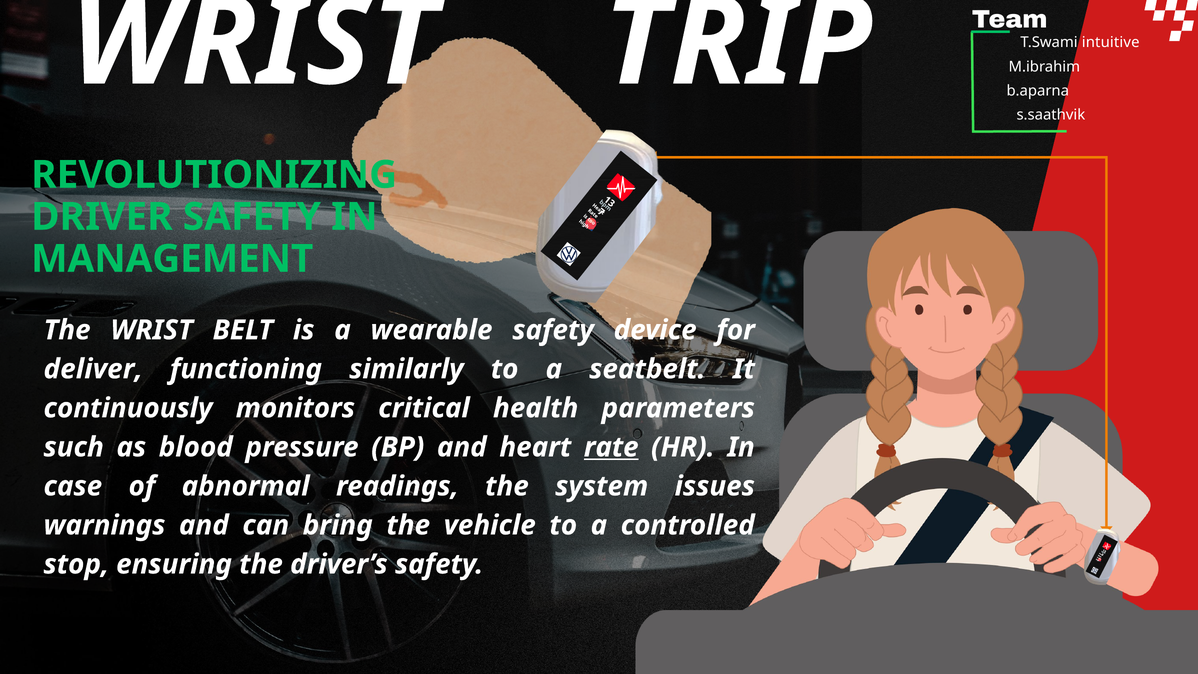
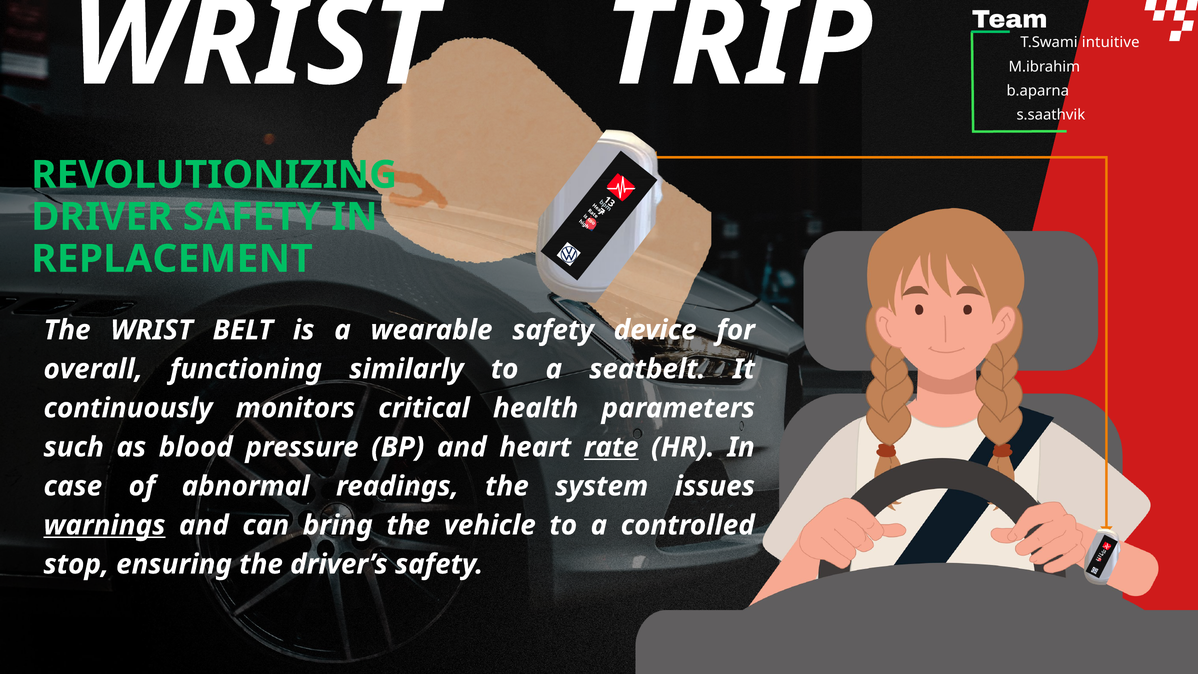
MANAGEMENT: MANAGEMENT -> REPLACEMENT
deliver: deliver -> overall
warnings underline: none -> present
